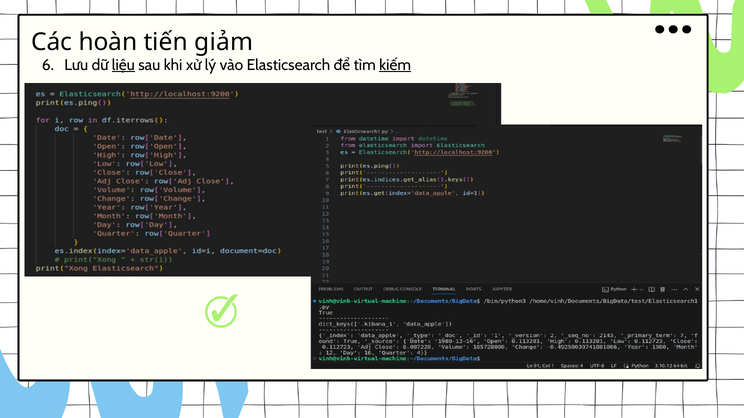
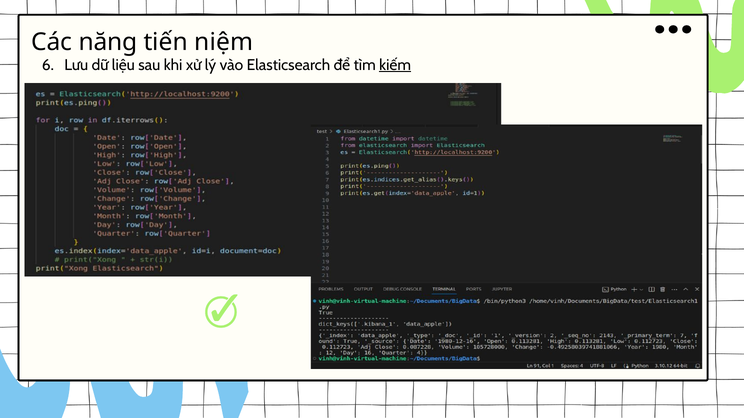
hoàn: hoàn -> năng
giảm: giảm -> niệm
liệu underline: present -> none
